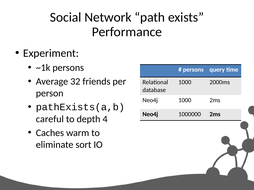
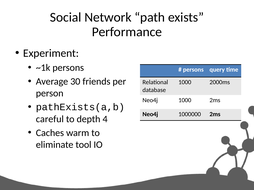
32: 32 -> 30
sort: sort -> tool
